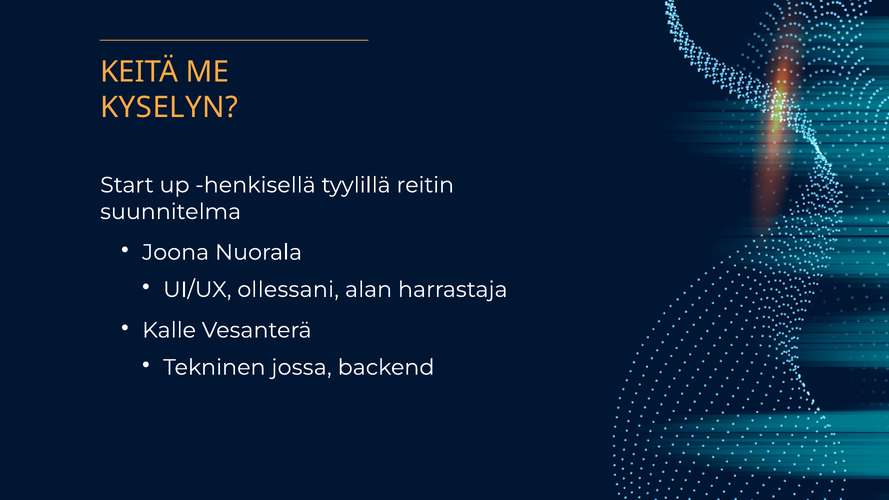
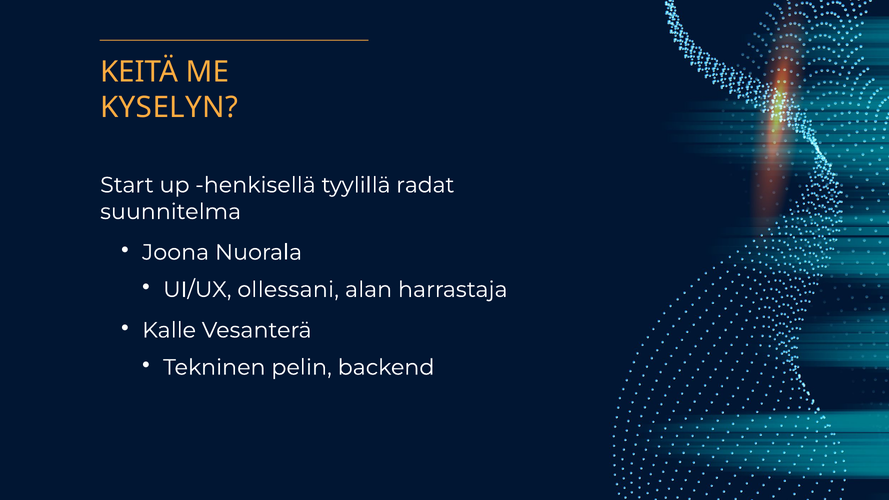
reitin: reitin -> radat
jossa: jossa -> pelin
